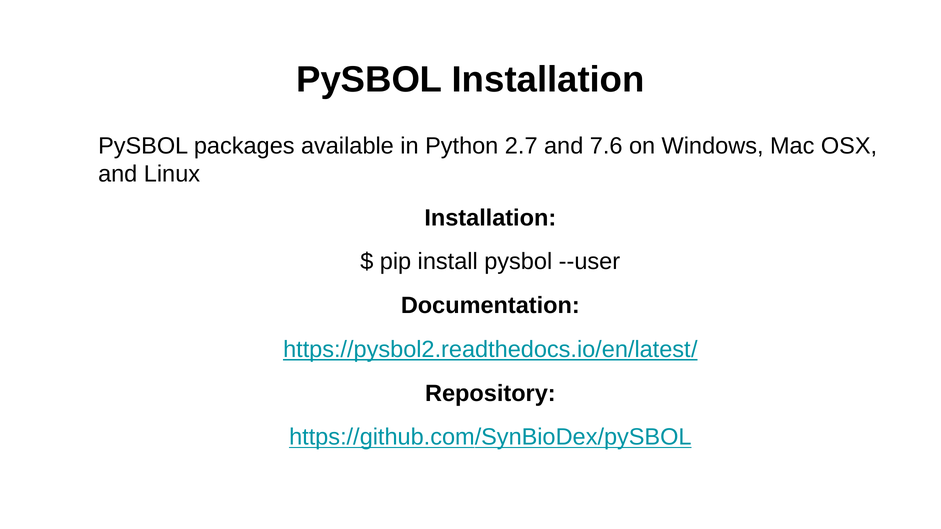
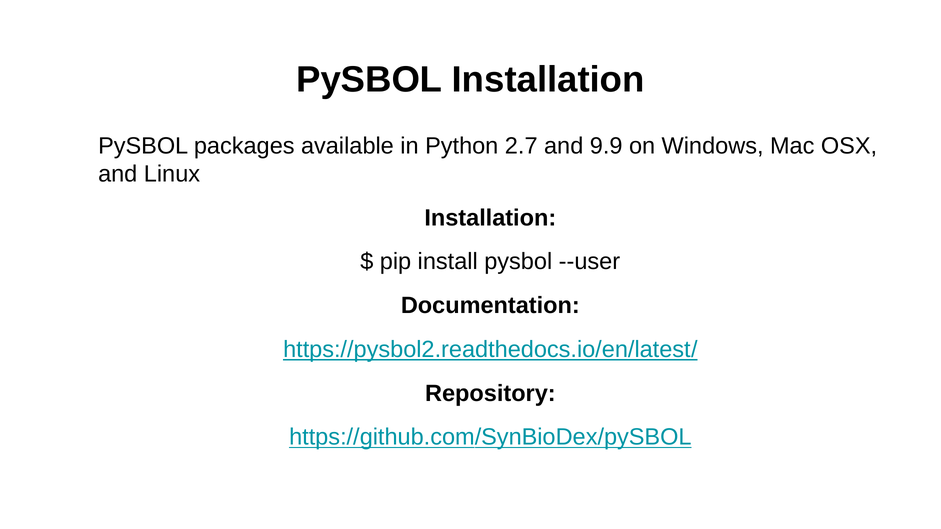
7.6: 7.6 -> 9.9
